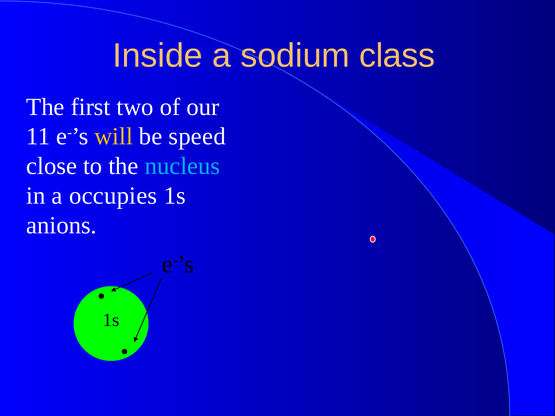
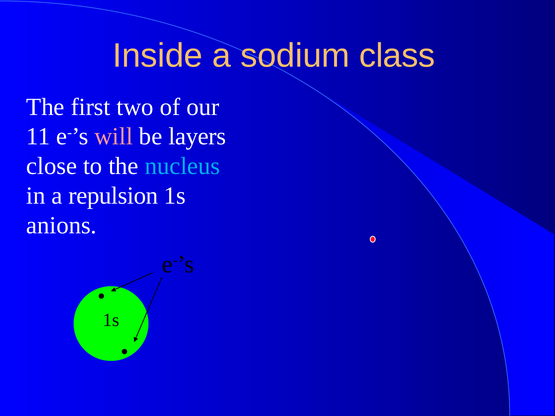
will colour: yellow -> pink
speed: speed -> layers
occupies: occupies -> repulsion
